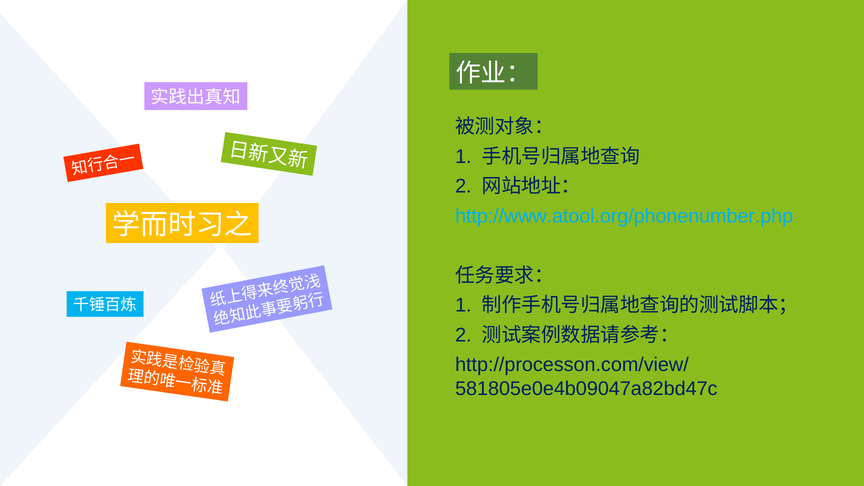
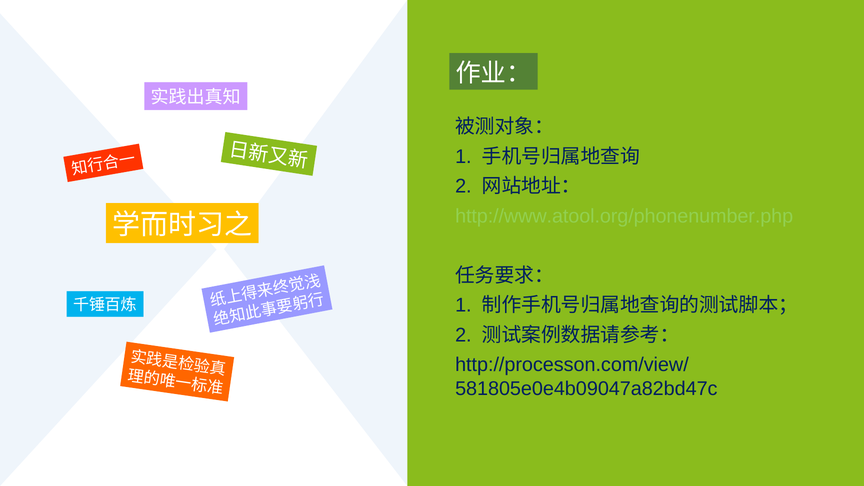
http://www.atool.org/phonenumber.php colour: light blue -> light green
